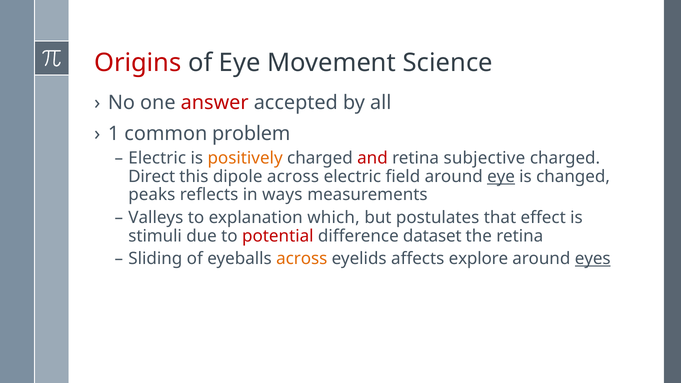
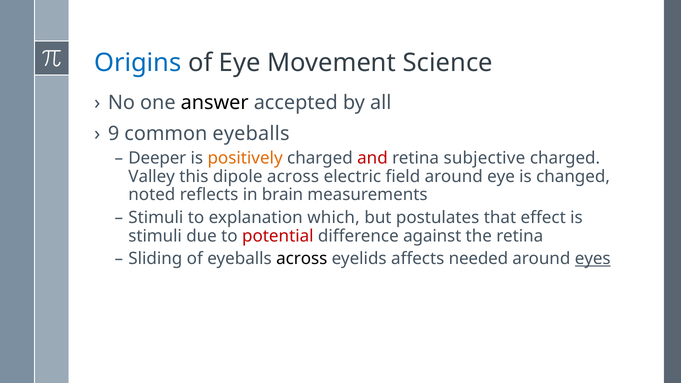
Origins colour: red -> blue
answer colour: red -> black
1: 1 -> 9
common problem: problem -> eyeballs
Electric at (157, 158): Electric -> Deeper
Direct: Direct -> Valley
eye at (501, 177) underline: present -> none
peaks: peaks -> noted
ways: ways -> brain
Valleys at (156, 218): Valleys -> Stimuli
dataset: dataset -> against
across at (302, 259) colour: orange -> black
explore: explore -> needed
